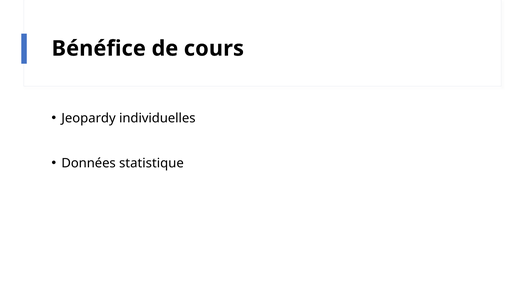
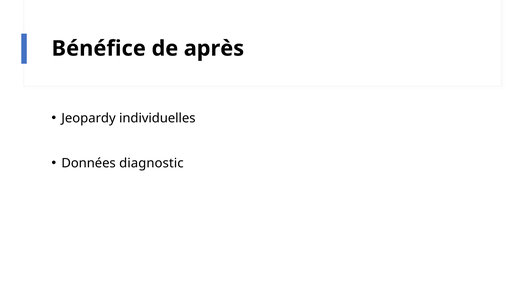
cours: cours -> après
statistique: statistique -> diagnostic
